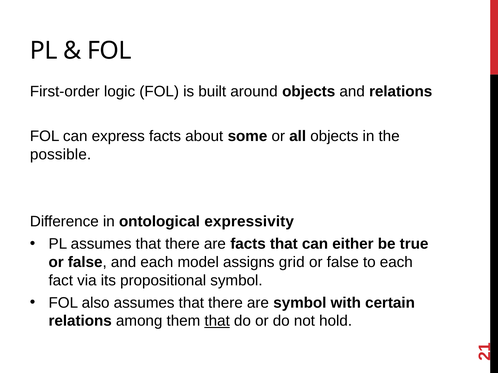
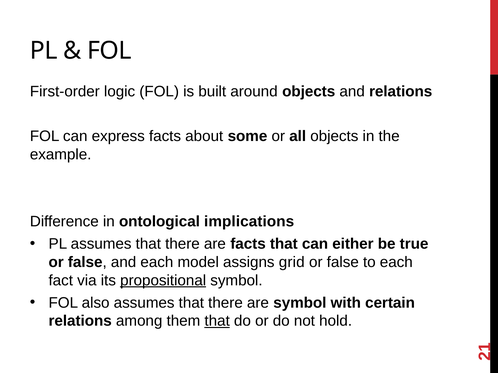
possible: possible -> example
expressivity: expressivity -> implications
propositional underline: none -> present
